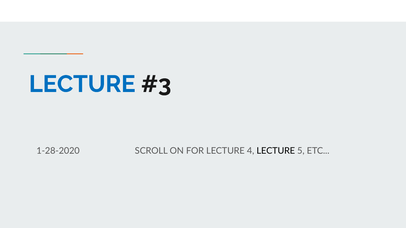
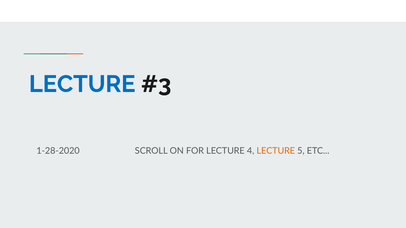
LECTURE at (276, 151) colour: black -> orange
